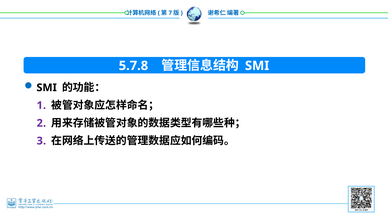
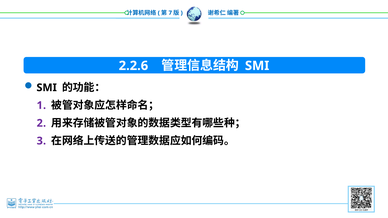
5.7.8: 5.7.8 -> 2.2.6
